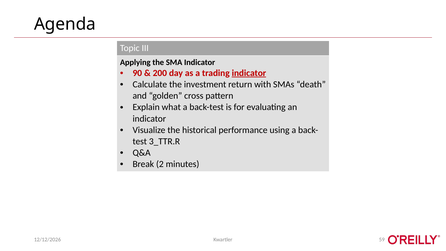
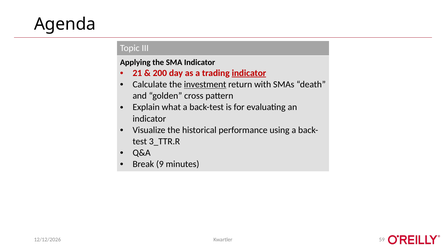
90: 90 -> 21
investment underline: none -> present
2: 2 -> 9
